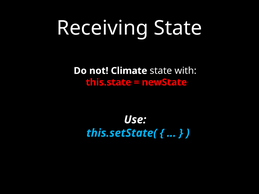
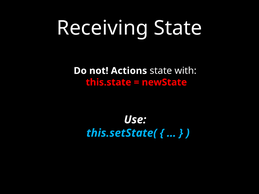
Climate: Climate -> Actions
